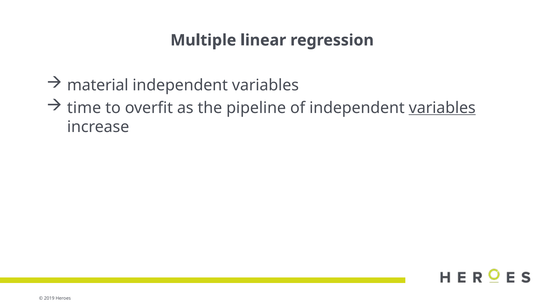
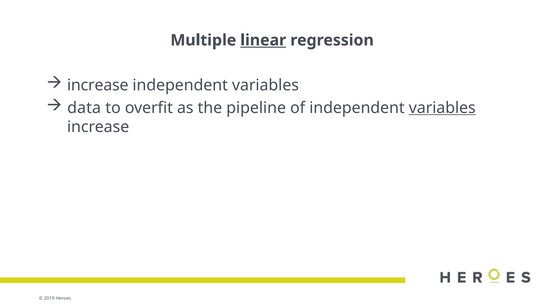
linear underline: none -> present
material at (98, 85): material -> increase
time: time -> data
